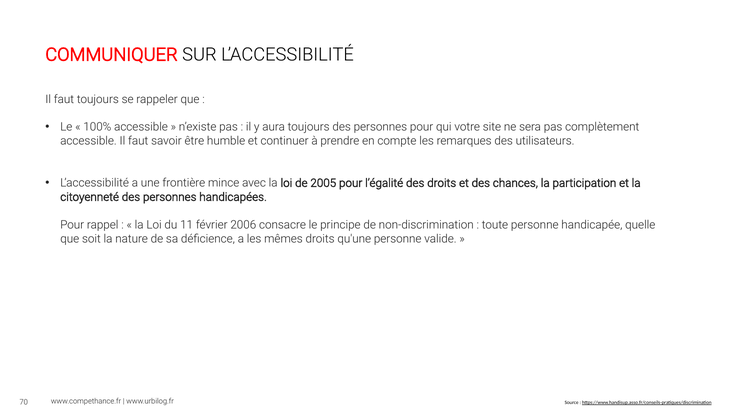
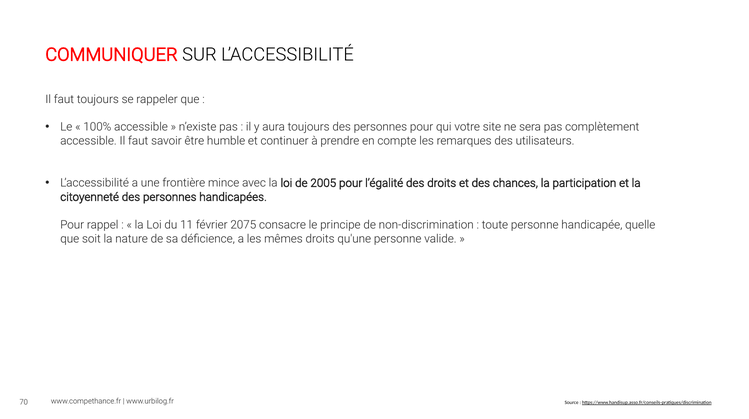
2006: 2006 -> 2075
